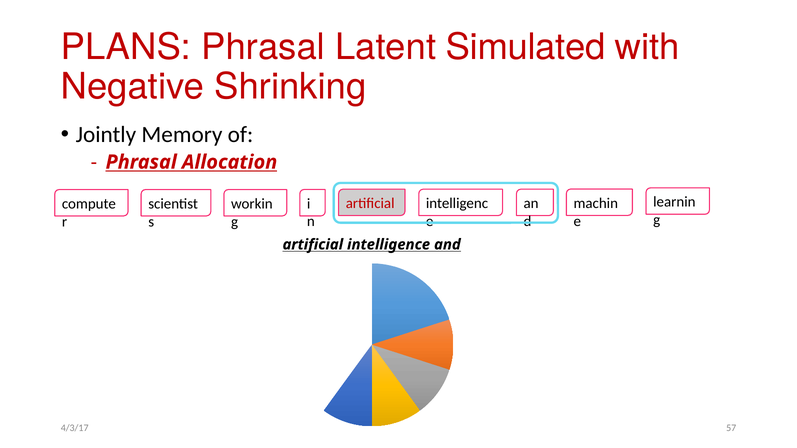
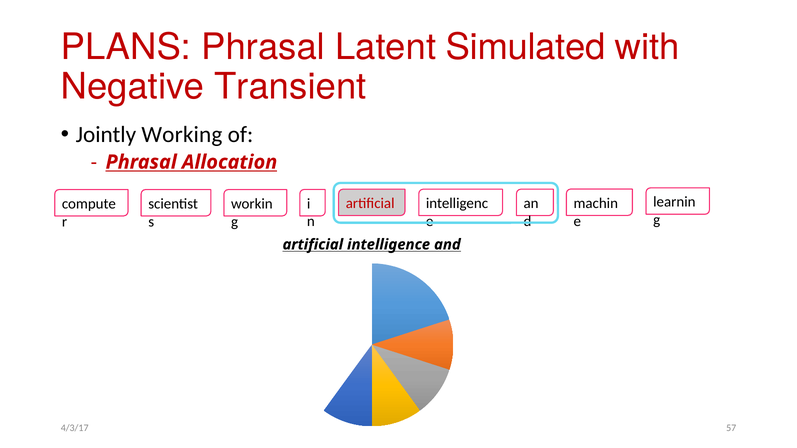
Shrinking: Shrinking -> Transient
Memory: Memory -> Working
